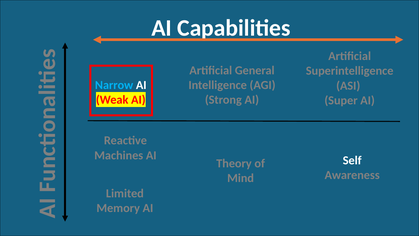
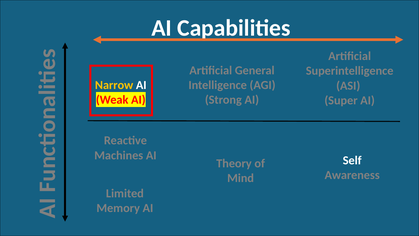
Narrow colour: light blue -> yellow
